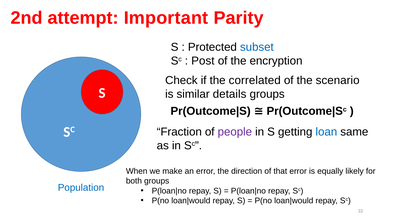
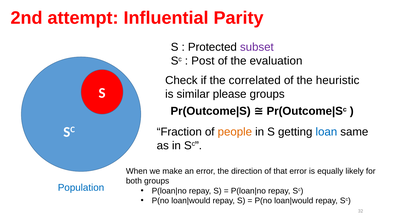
Important: Important -> Influential
subset colour: blue -> purple
encryption: encryption -> evaluation
scenario: scenario -> heuristic
details: details -> please
people colour: purple -> orange
